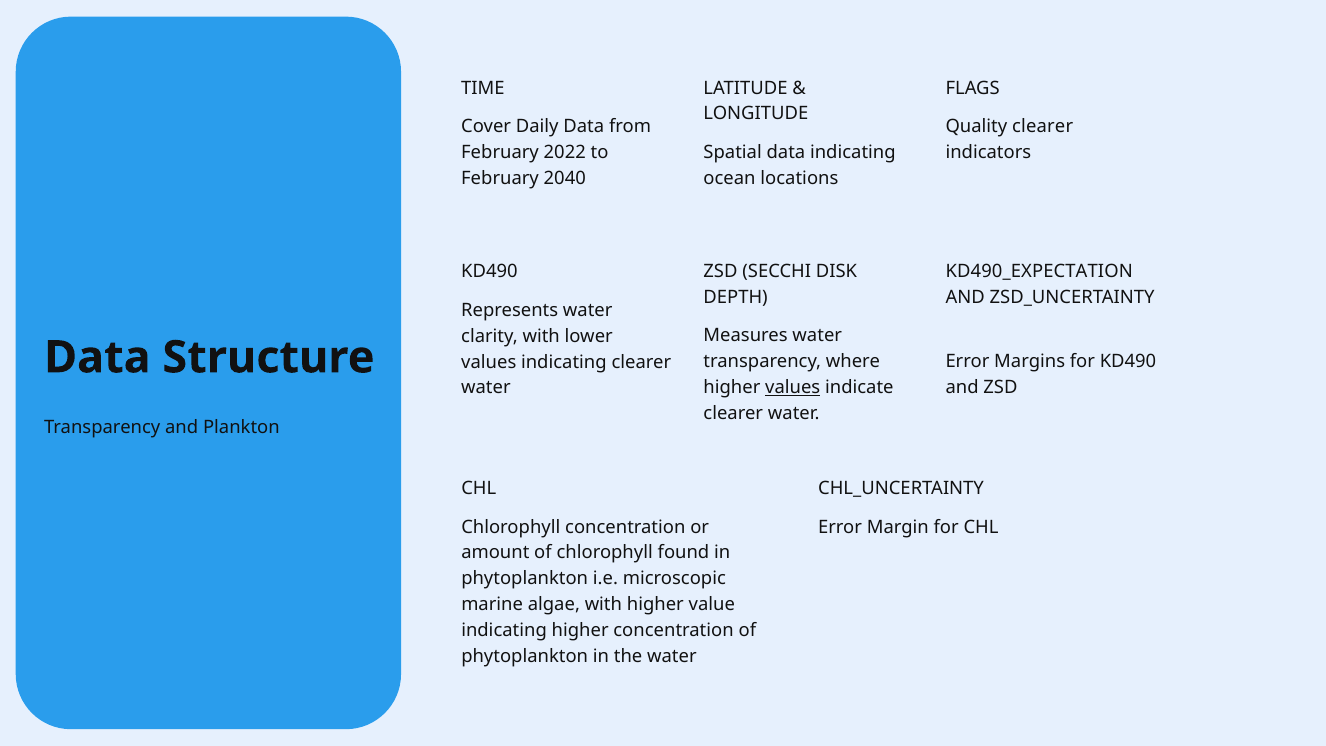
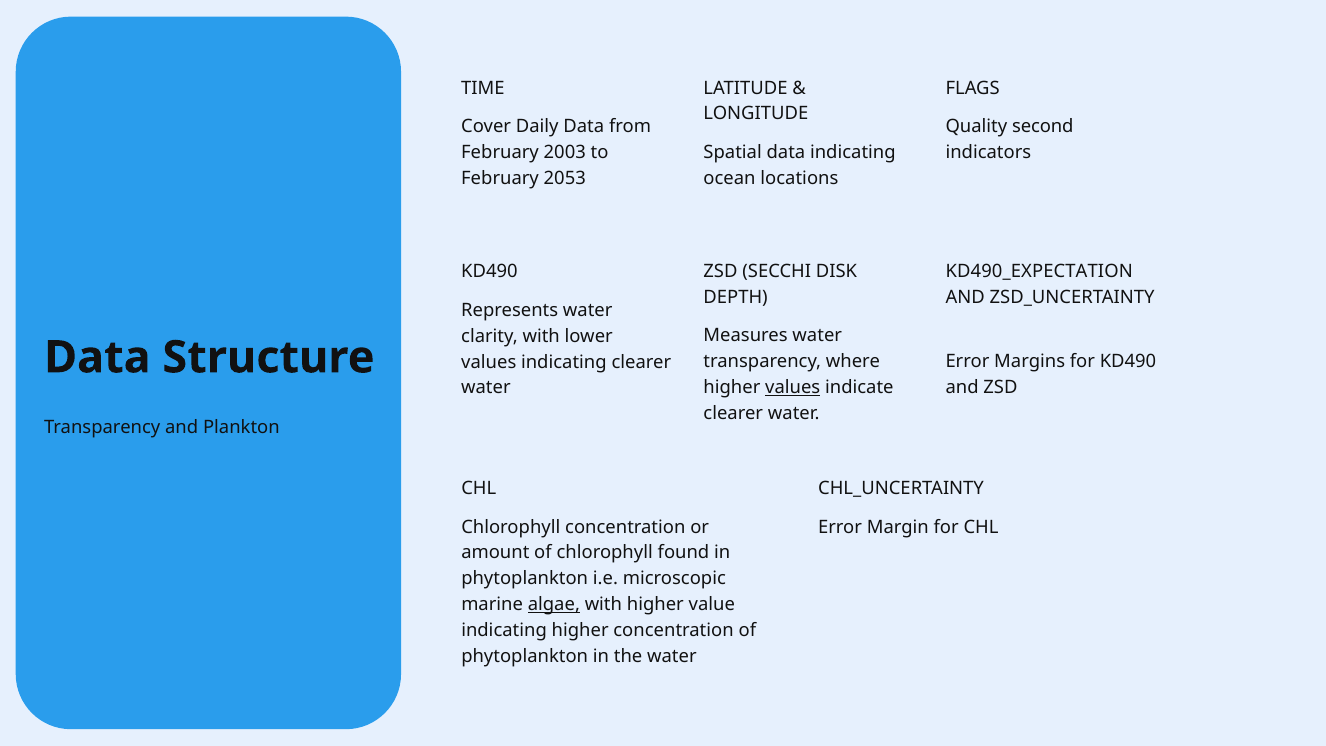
Quality clearer: clearer -> second
2022: 2022 -> 2003
2040: 2040 -> 2053
algae underline: none -> present
